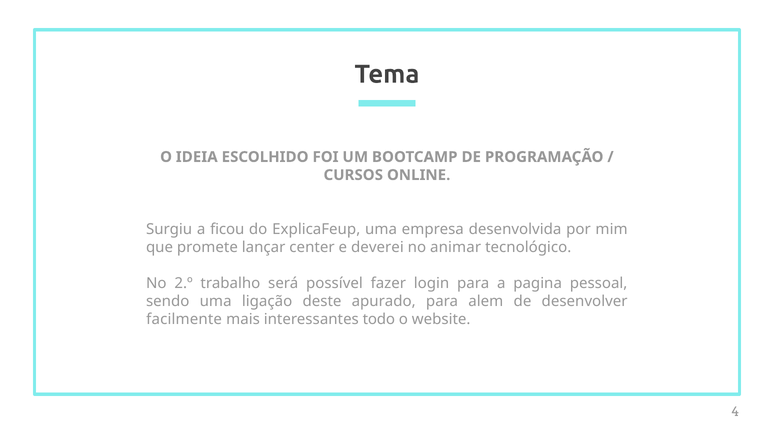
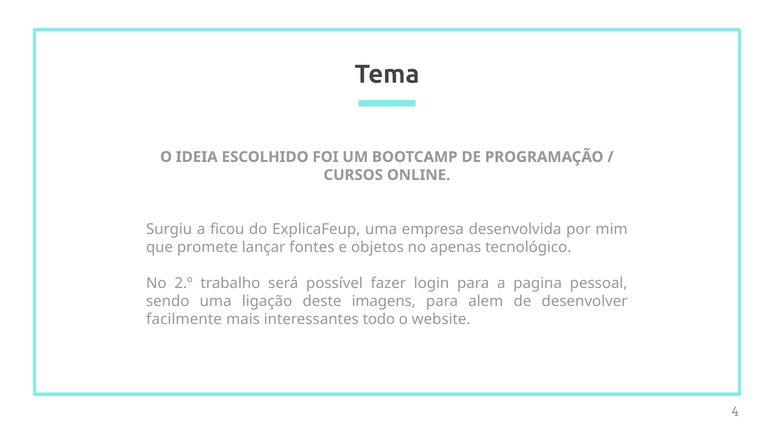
center: center -> fontes
deverei: deverei -> objetos
animar: animar -> apenas
apurado: apurado -> imagens
